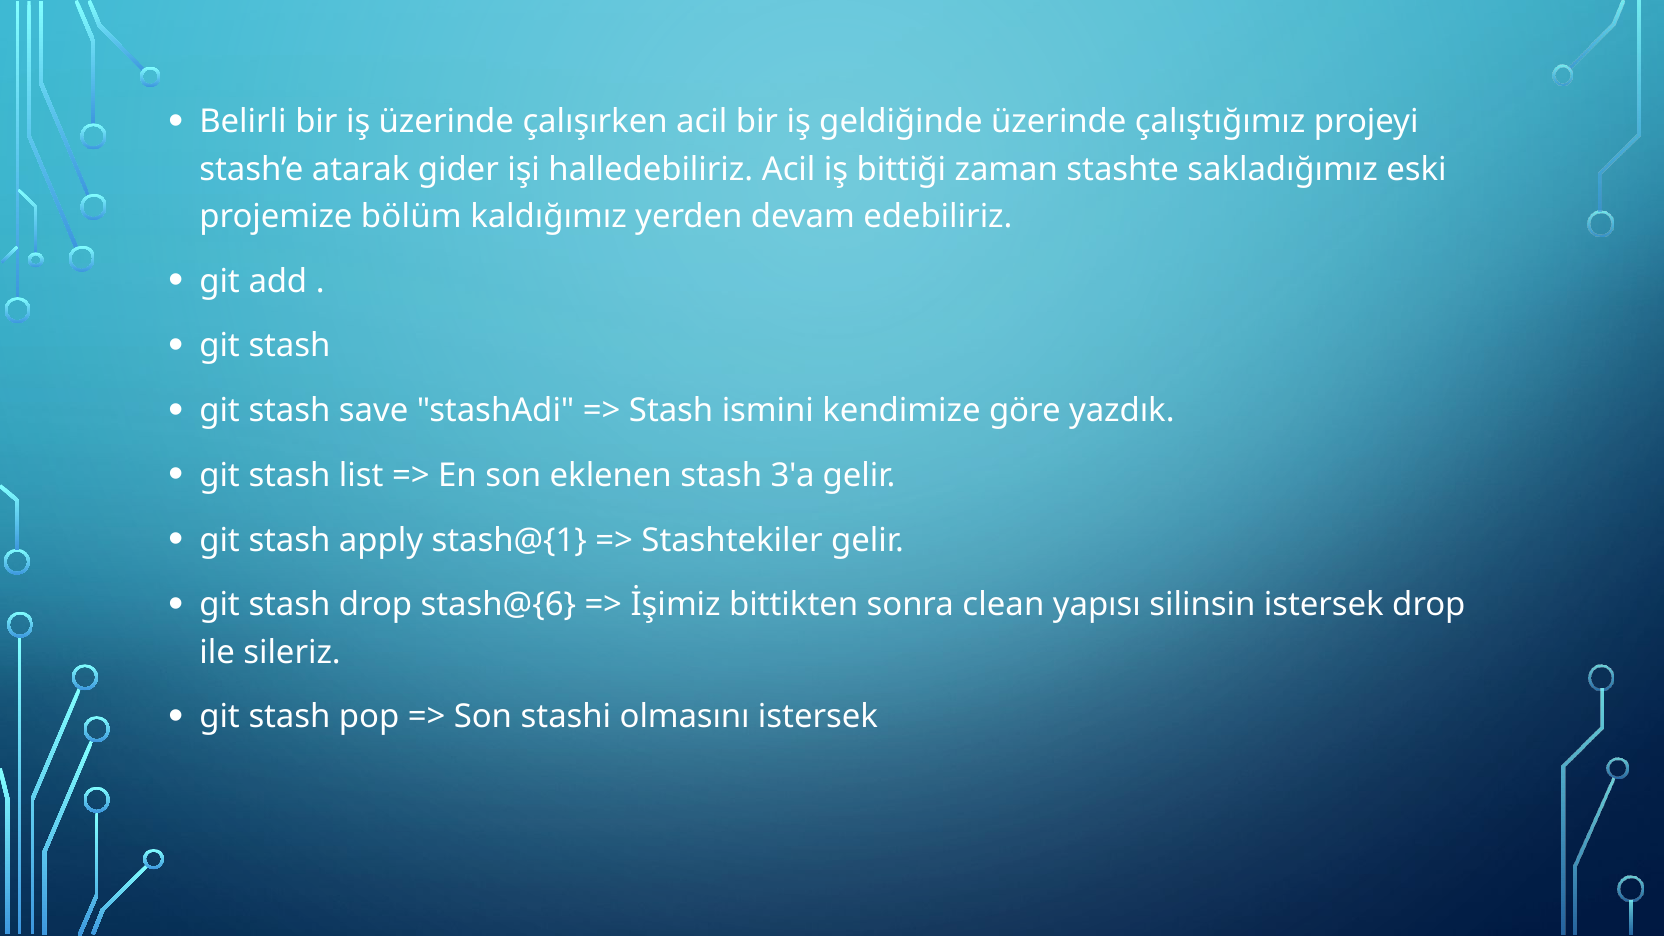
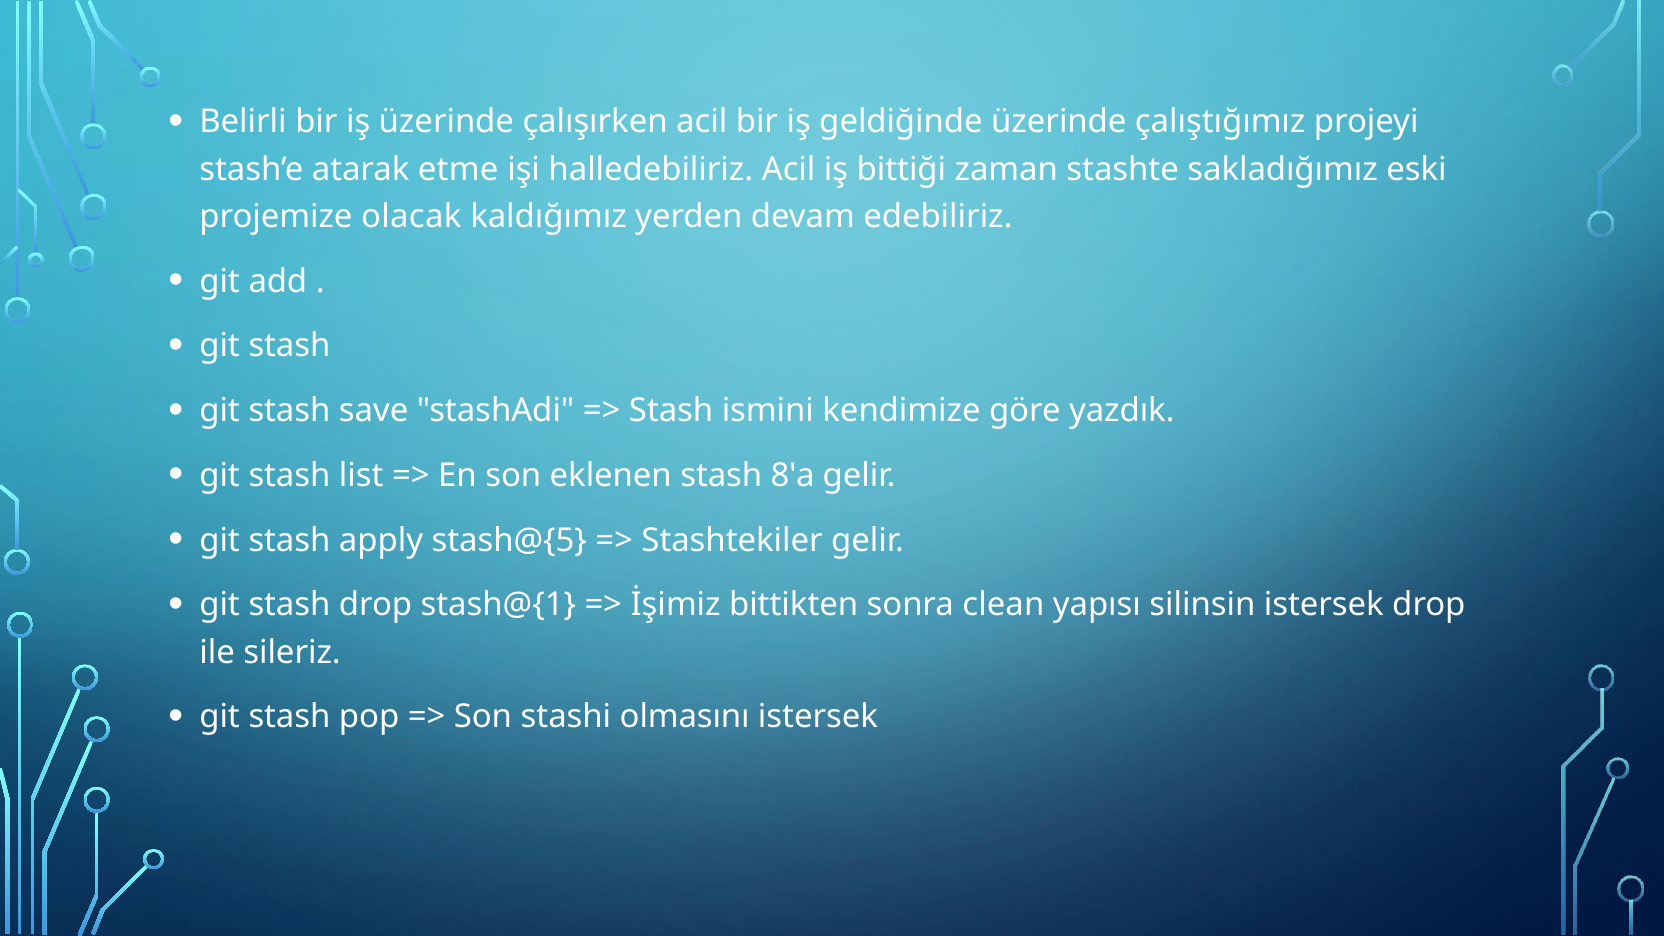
gider: gider -> etme
bölüm: bölüm -> olacak
3'a: 3'a -> 8'a
stash@{1: stash@{1 -> stash@{5
stash@{6: stash@{6 -> stash@{1
